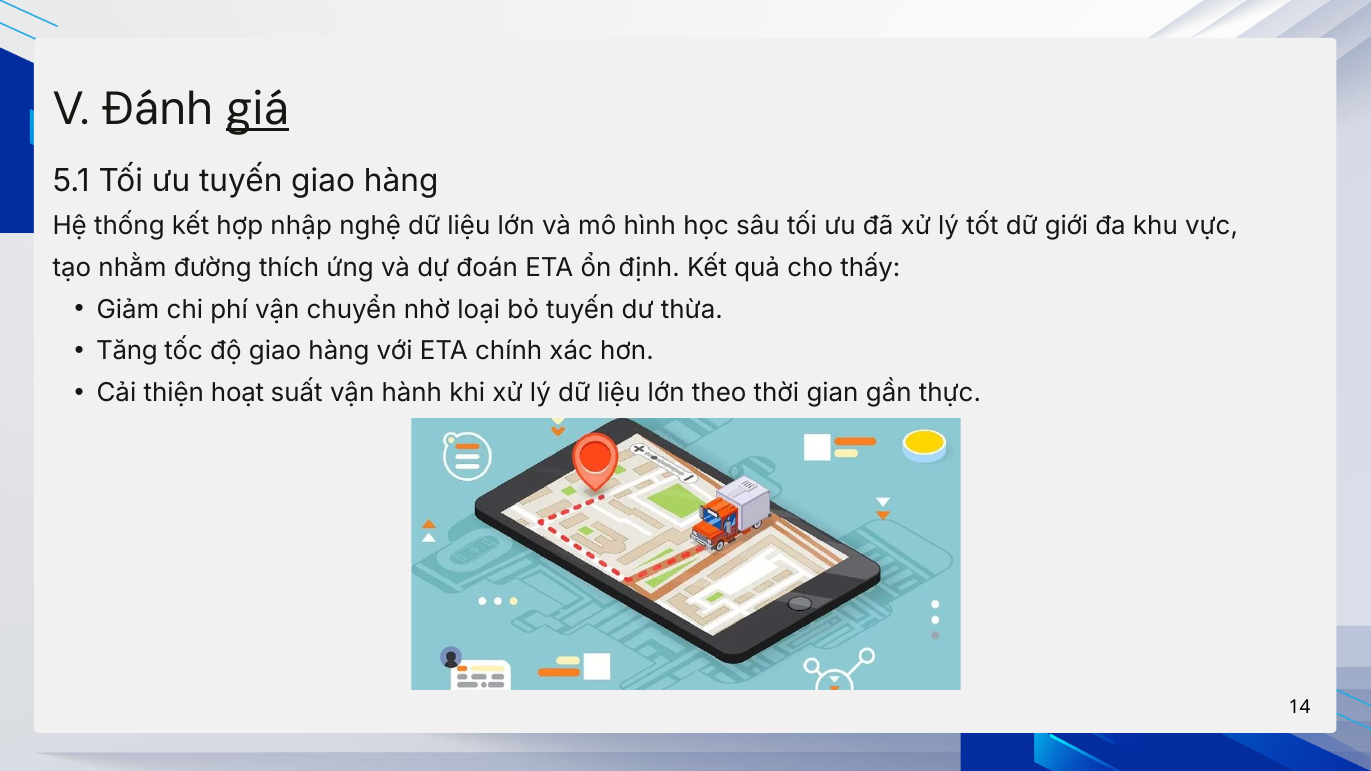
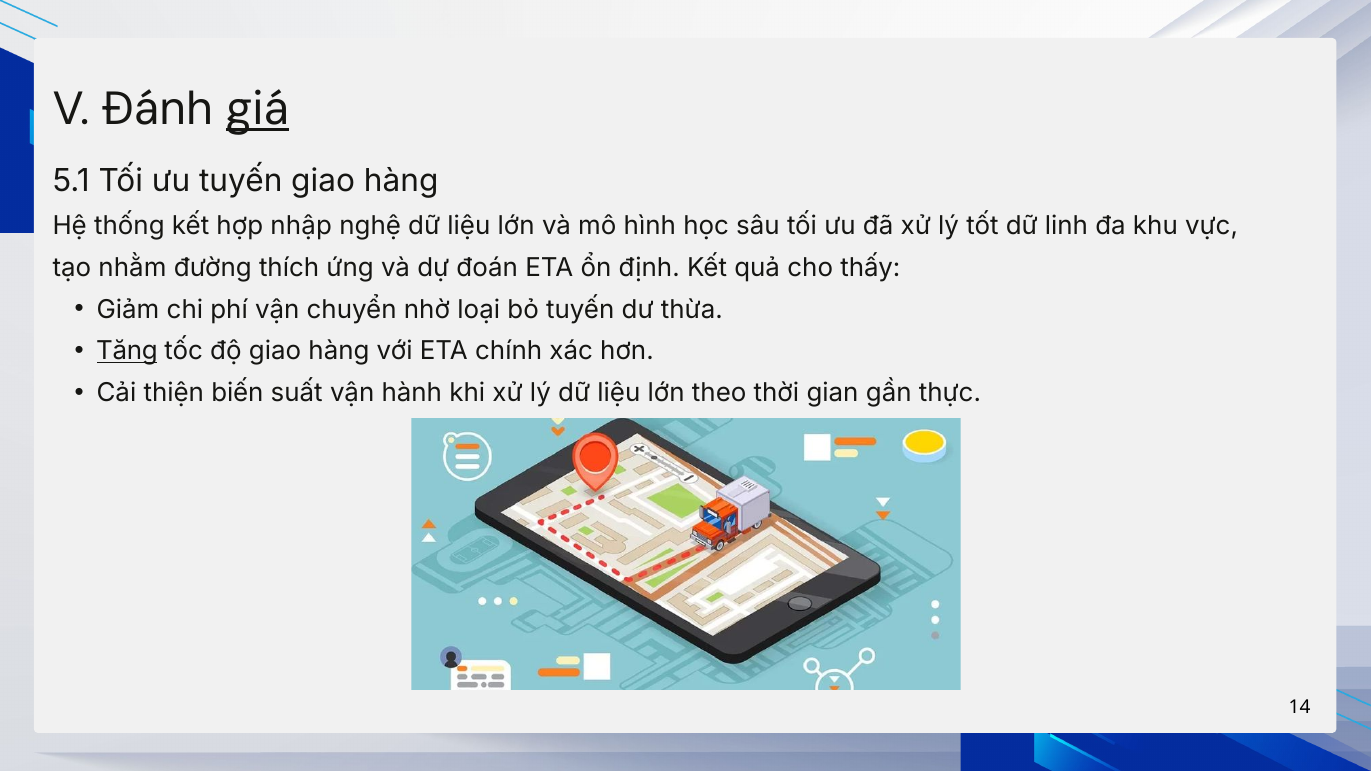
giới: giới -> linh
Tăng underline: none -> present
hoạt: hoạt -> biến
